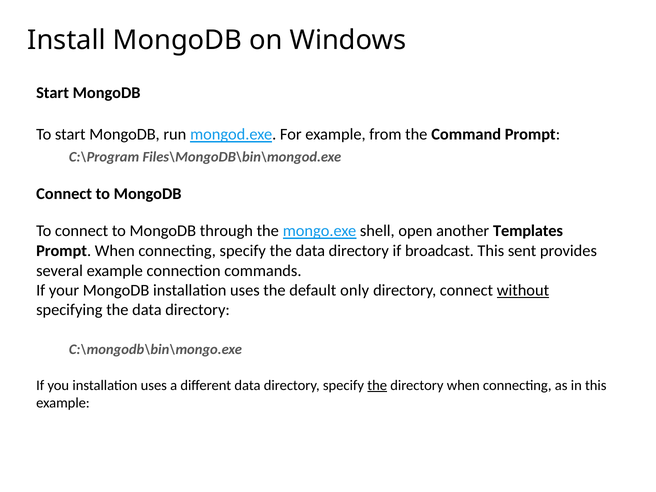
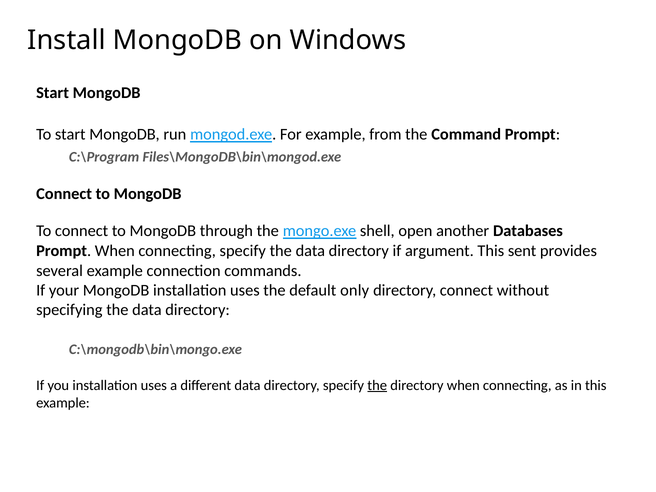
Templates: Templates -> Databases
broadcast: broadcast -> argument
without underline: present -> none
